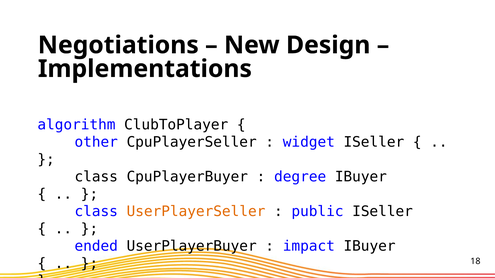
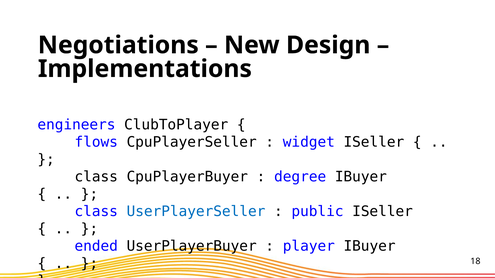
algorithm: algorithm -> engineers
other: other -> flows
UserPlayerSeller colour: orange -> blue
impact: impact -> player
